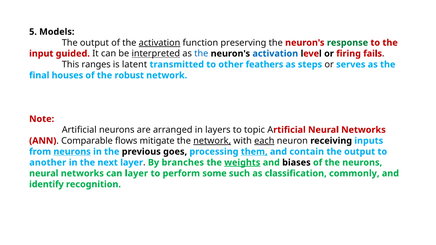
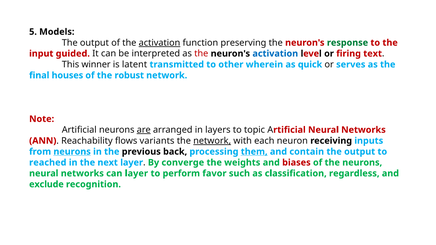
interpreted underline: present -> none
the at (201, 54) colour: blue -> red
fails: fails -> text
ranges: ranges -> winner
feathers: feathers -> wherein
steps: steps -> quick
are underline: none -> present
Comparable: Comparable -> Reachability
mitigate: mitigate -> variants
each underline: present -> none
goes: goes -> back
another: another -> reached
branches: branches -> converge
weights underline: present -> none
biases colour: black -> red
some: some -> favor
commonly: commonly -> regardless
identify: identify -> exclude
